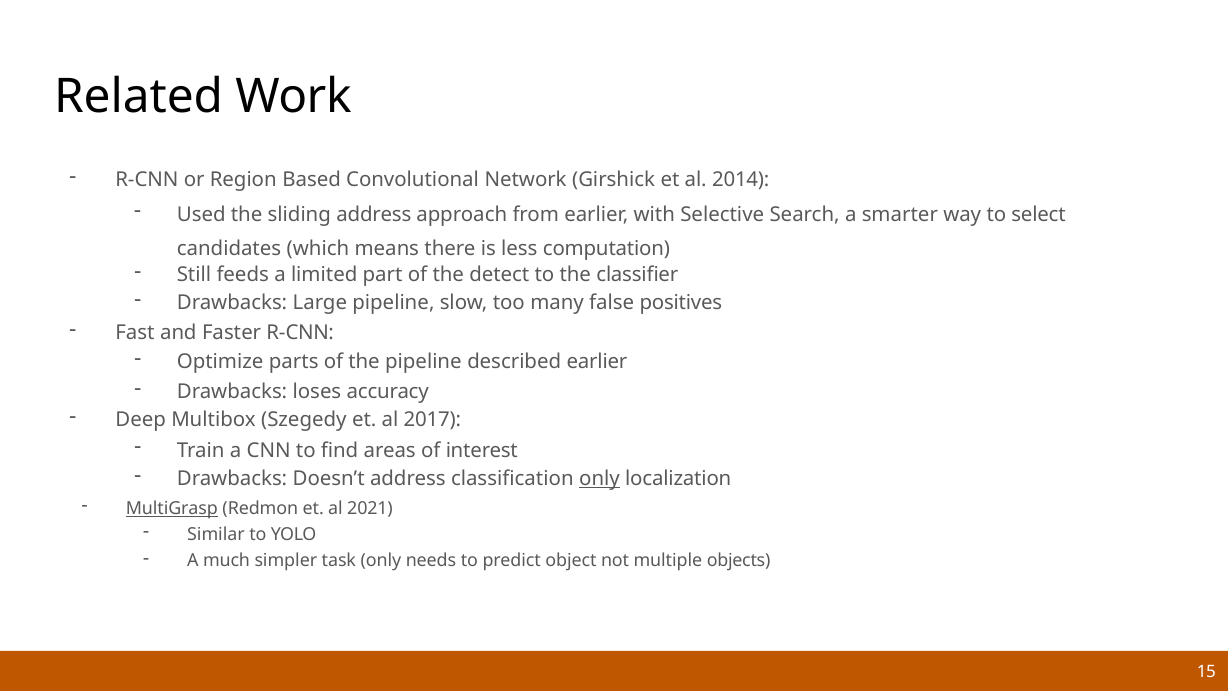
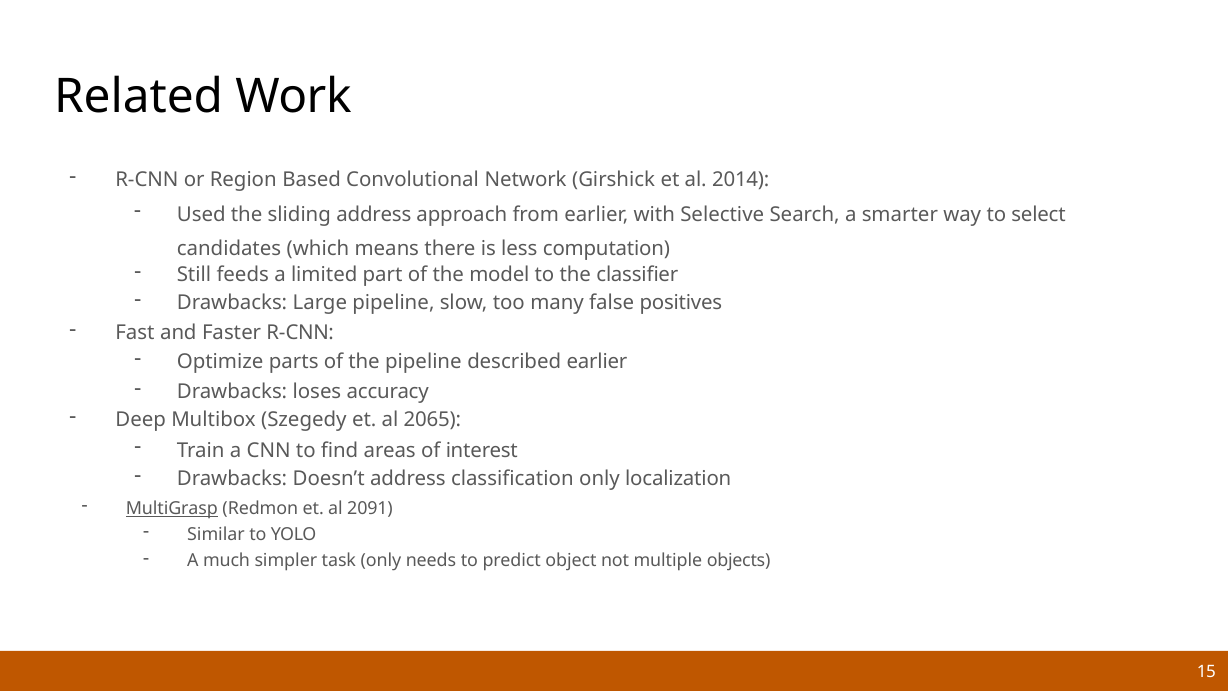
detect: detect -> model
2017: 2017 -> 2065
only at (600, 478) underline: present -> none
2021: 2021 -> 2091
